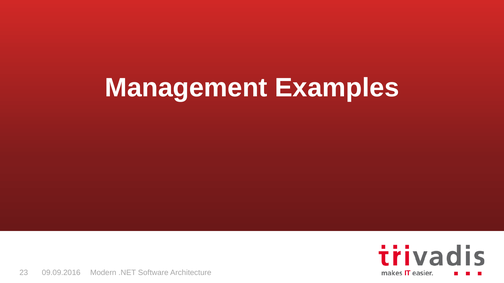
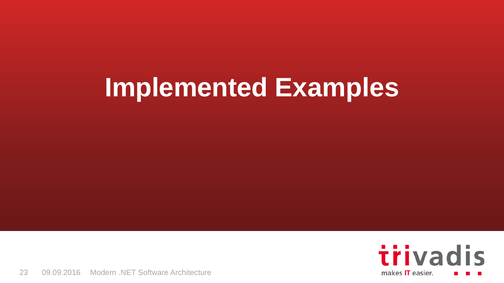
Management: Management -> Implemented
